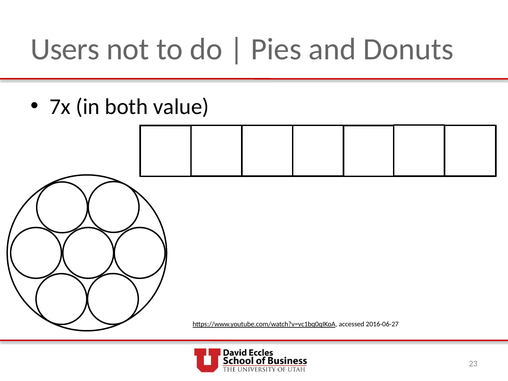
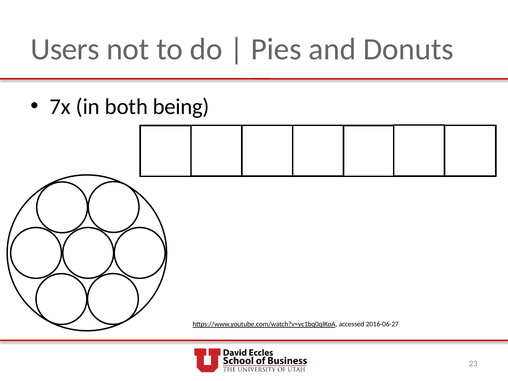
value: value -> being
